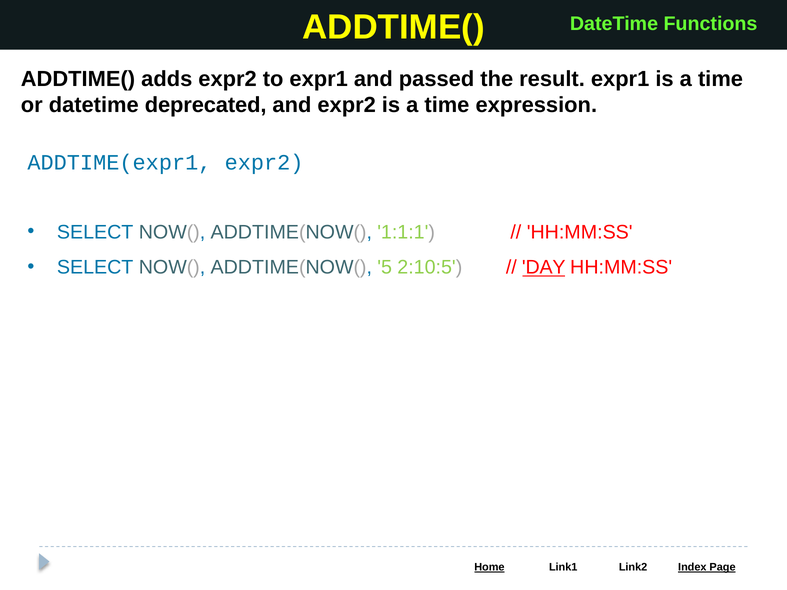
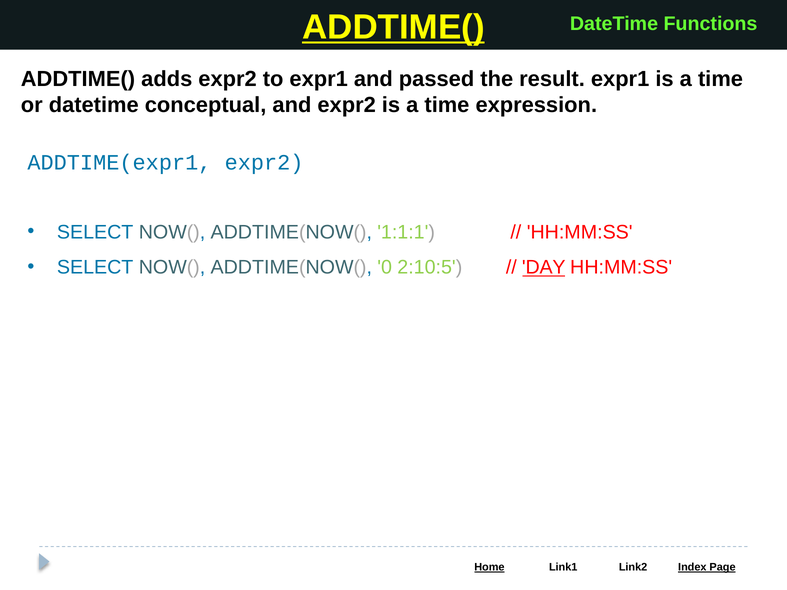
ADDTIME( at (393, 27) underline: none -> present
deprecated: deprecated -> conceptual
5: 5 -> 0
